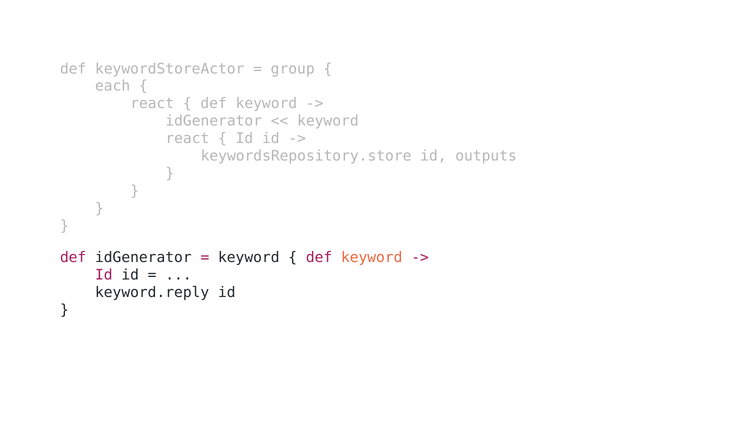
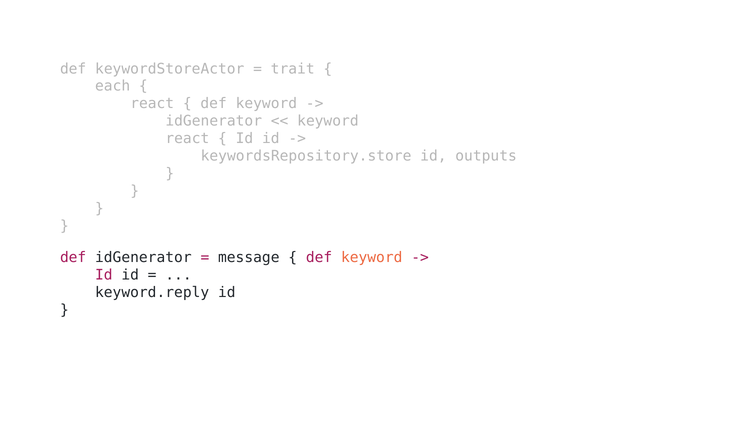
group: group -> trait
keyword at (249, 258): keyword -> message
